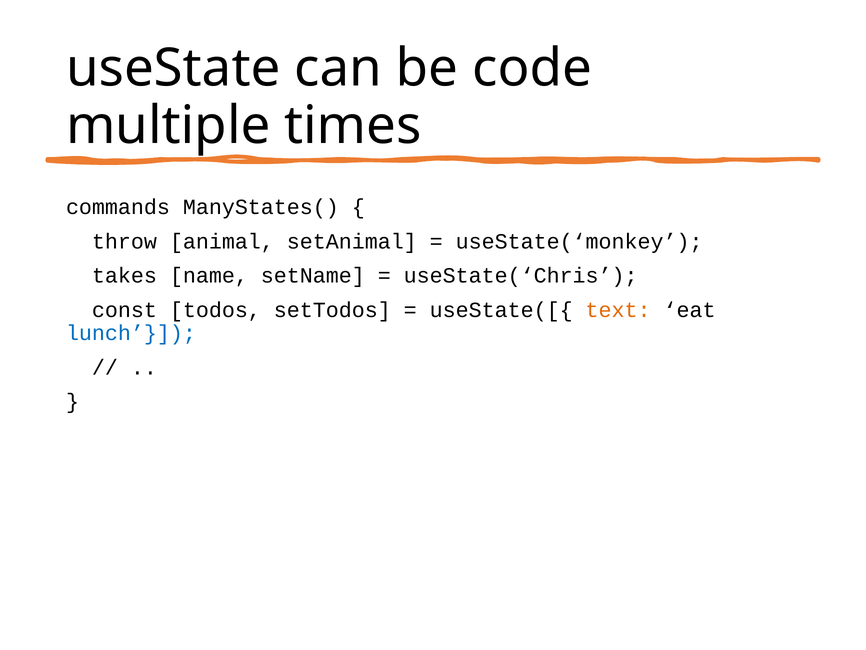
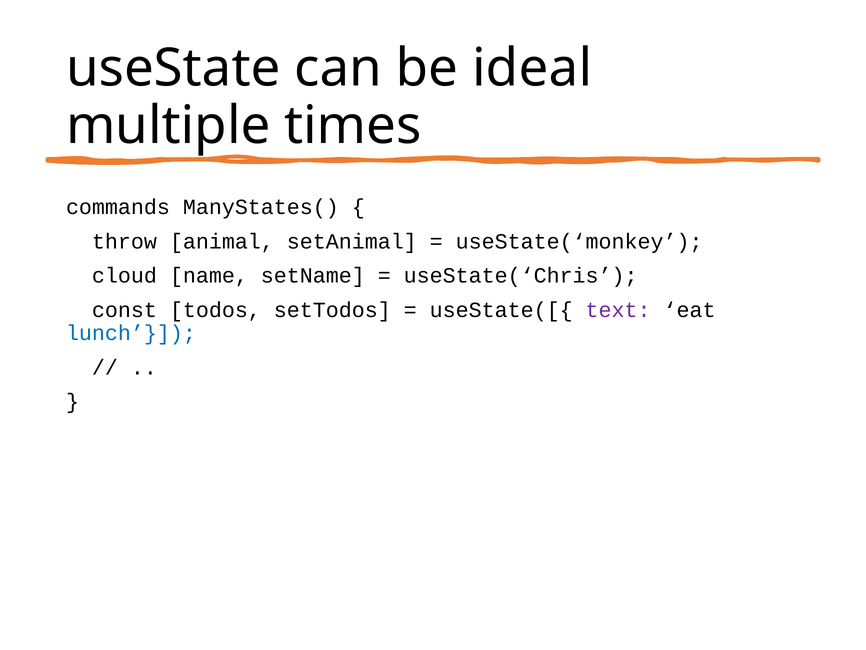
code: code -> ideal
takes: takes -> cloud
text colour: orange -> purple
